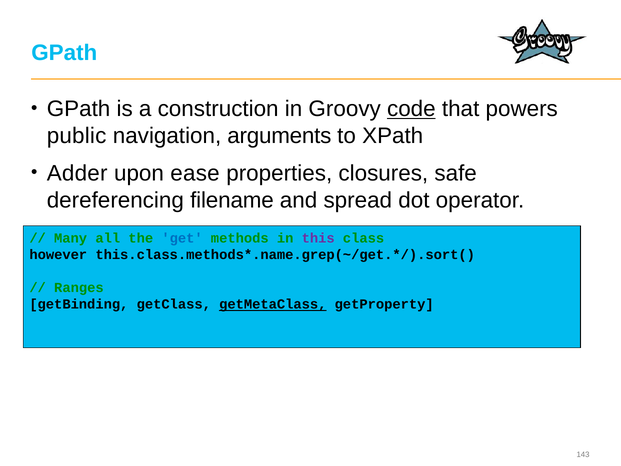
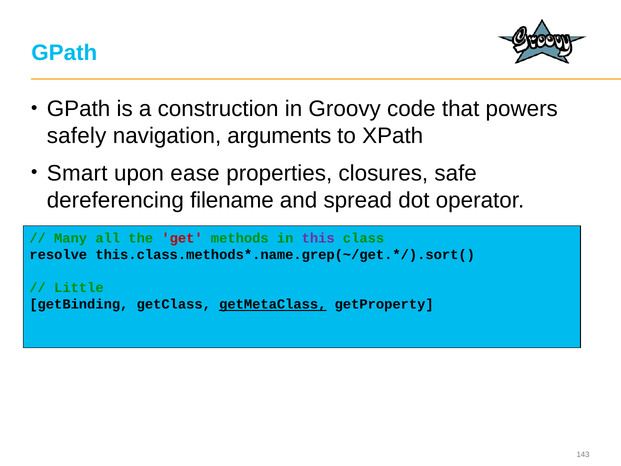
code underline: present -> none
public: public -> safely
Adder: Adder -> Smart
get colour: blue -> red
however: however -> resolve
Ranges: Ranges -> Little
